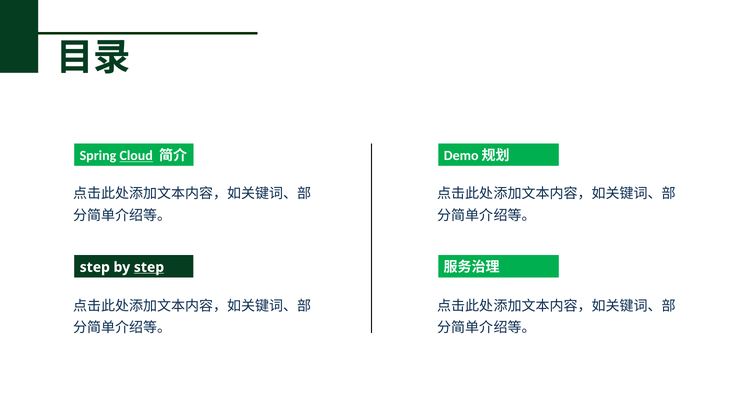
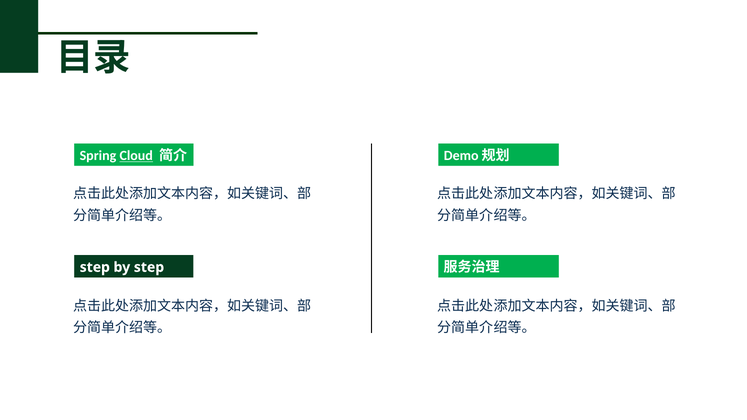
step at (149, 267) underline: present -> none
